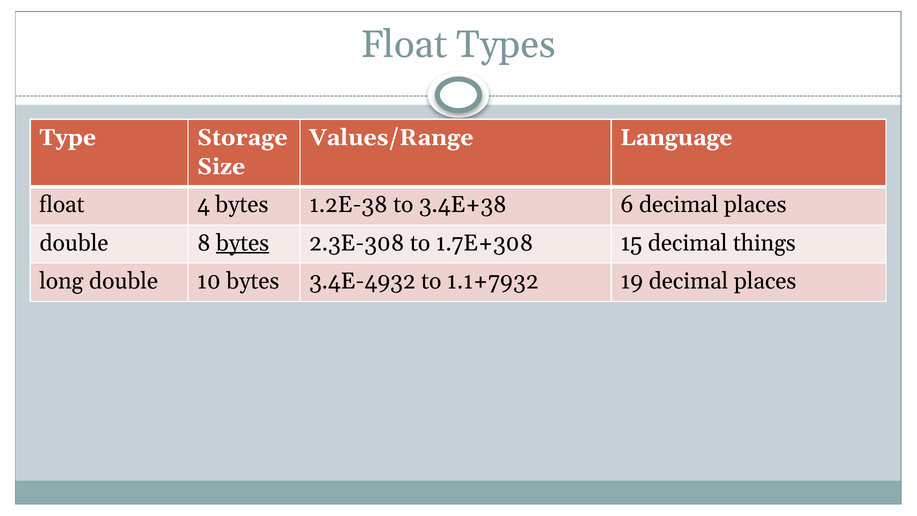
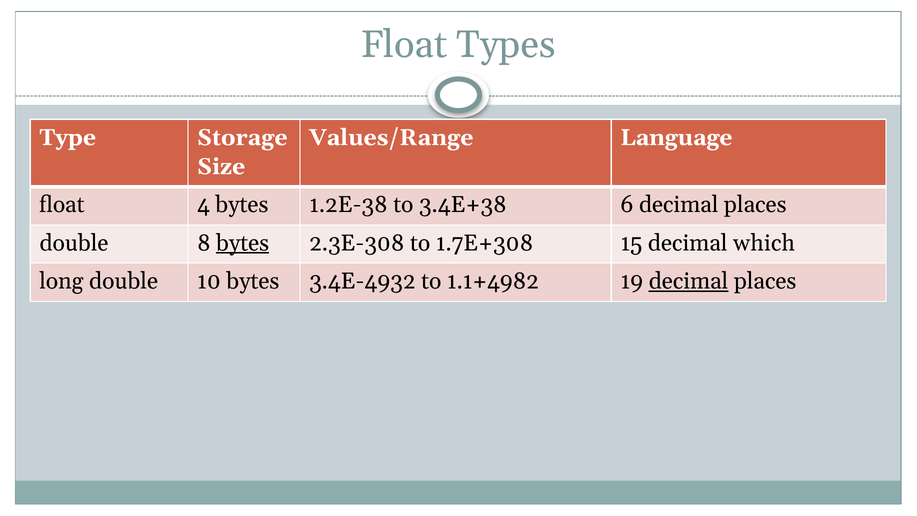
things: things -> which
1.1+7932: 1.1+7932 -> 1.1+4982
decimal at (688, 281) underline: none -> present
